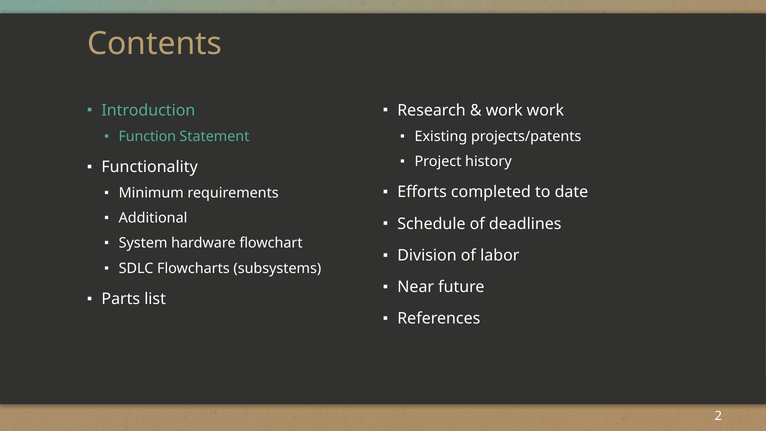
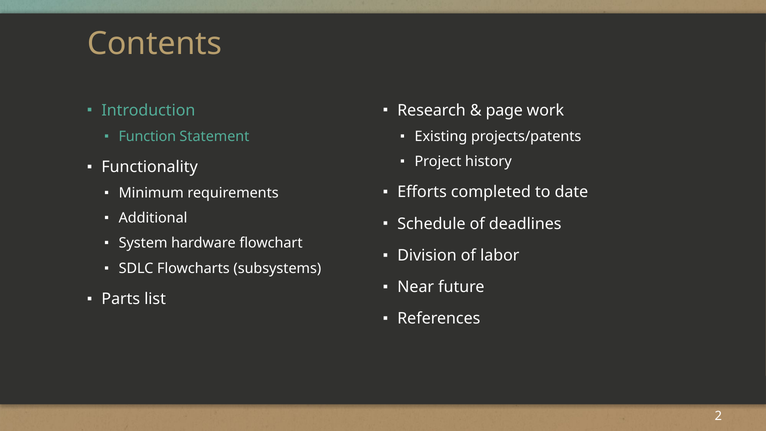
work at (504, 110): work -> page
